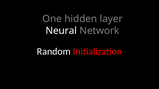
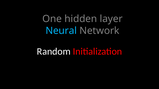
Neural colour: white -> light blue
